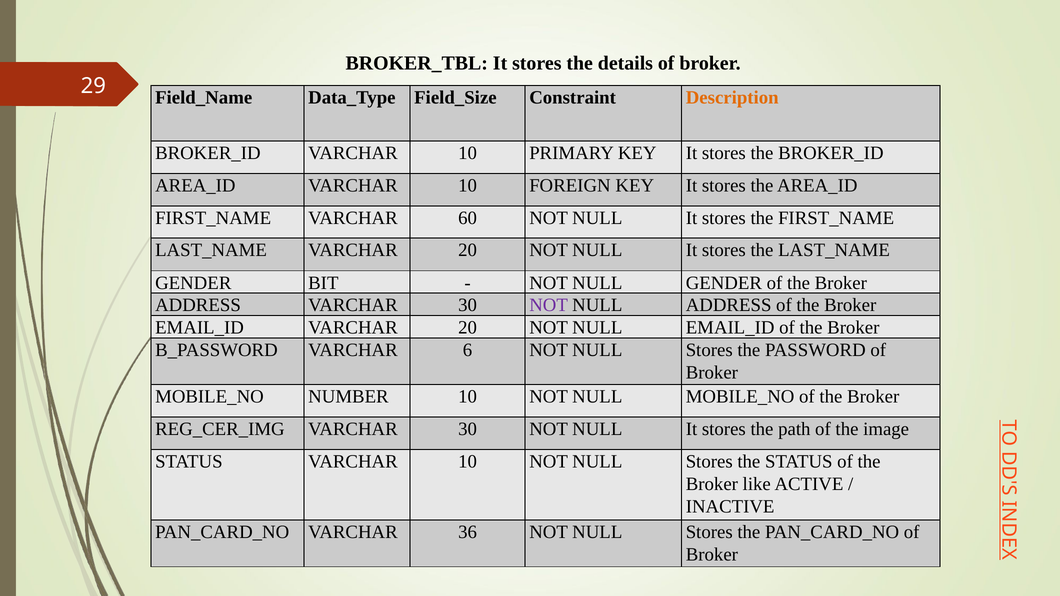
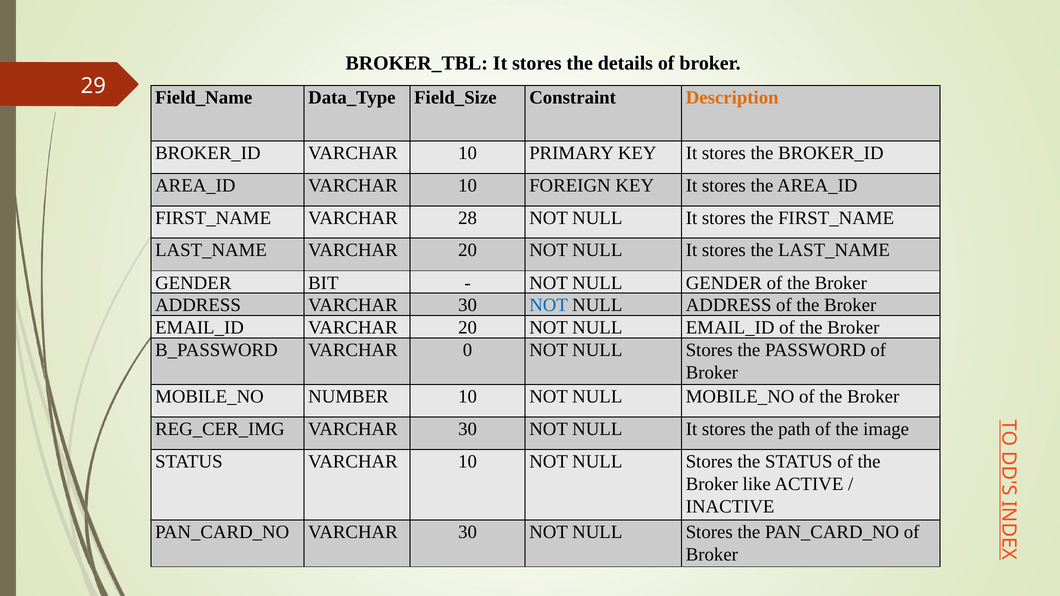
60: 60 -> 28
NOT at (549, 305) colour: purple -> blue
6: 6 -> 0
36 at (468, 532): 36 -> 30
